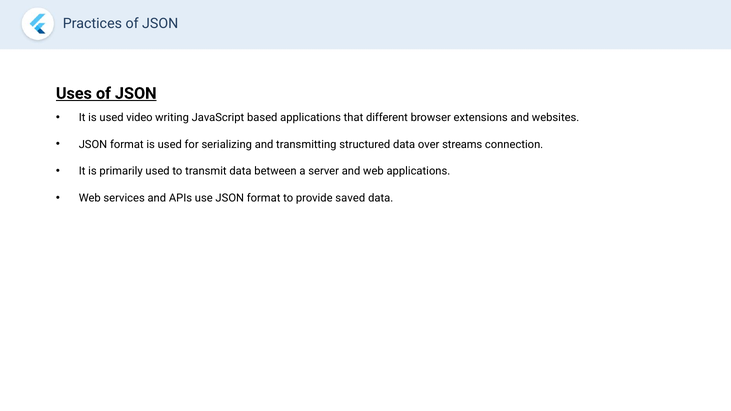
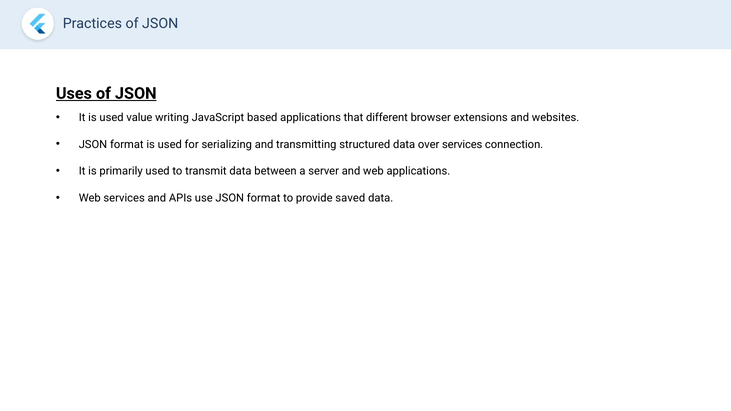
video: video -> value
over streams: streams -> services
